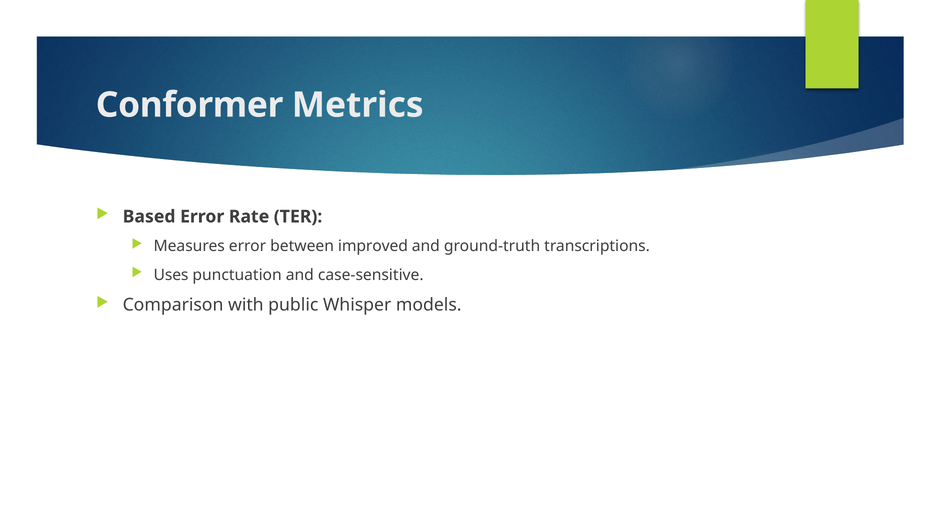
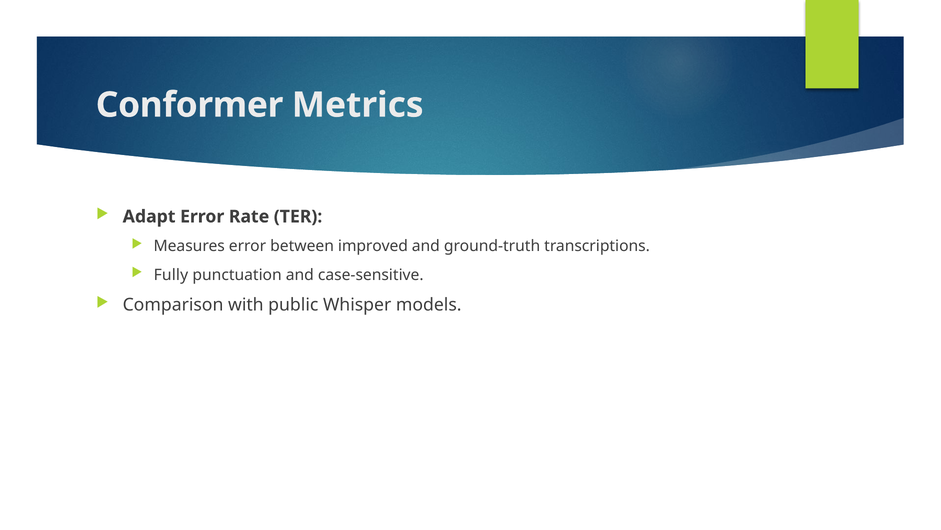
Based: Based -> Adapt
Uses: Uses -> Fully
